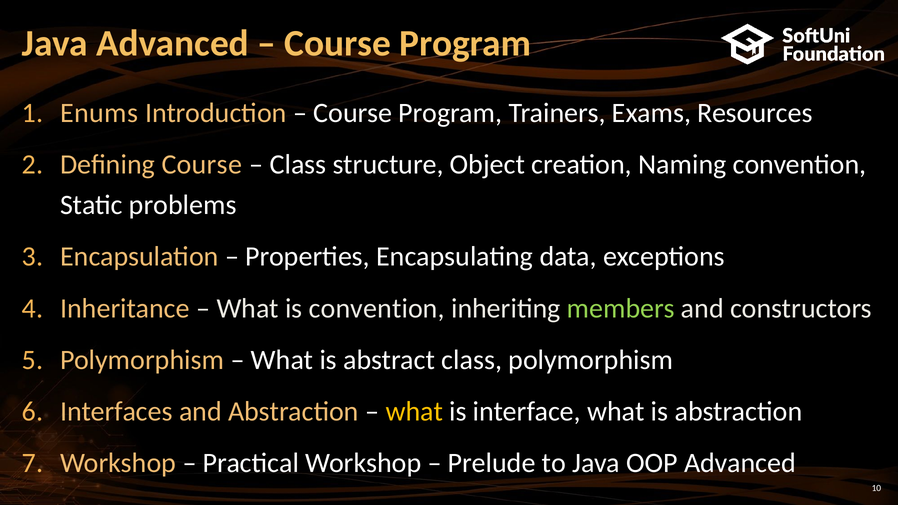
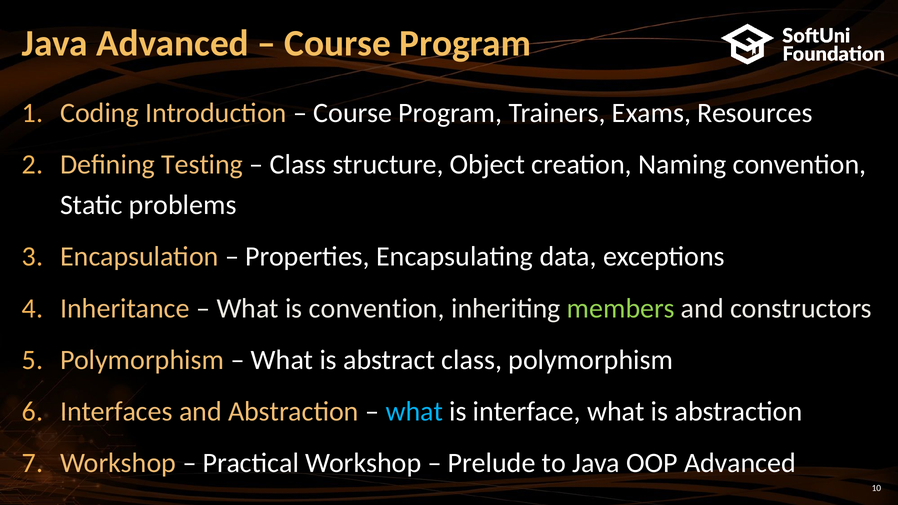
Enums: Enums -> Coding
Defining Course: Course -> Testing
what at (414, 412) colour: yellow -> light blue
